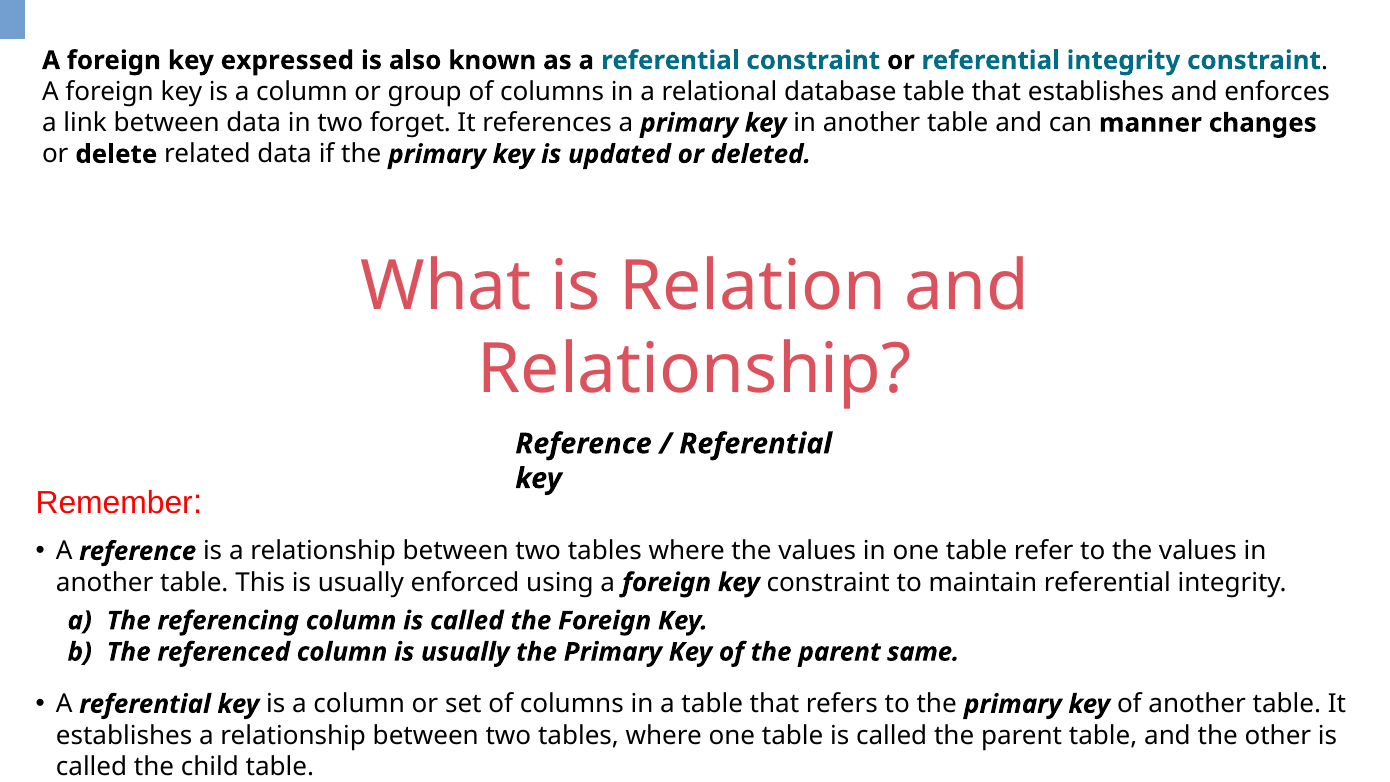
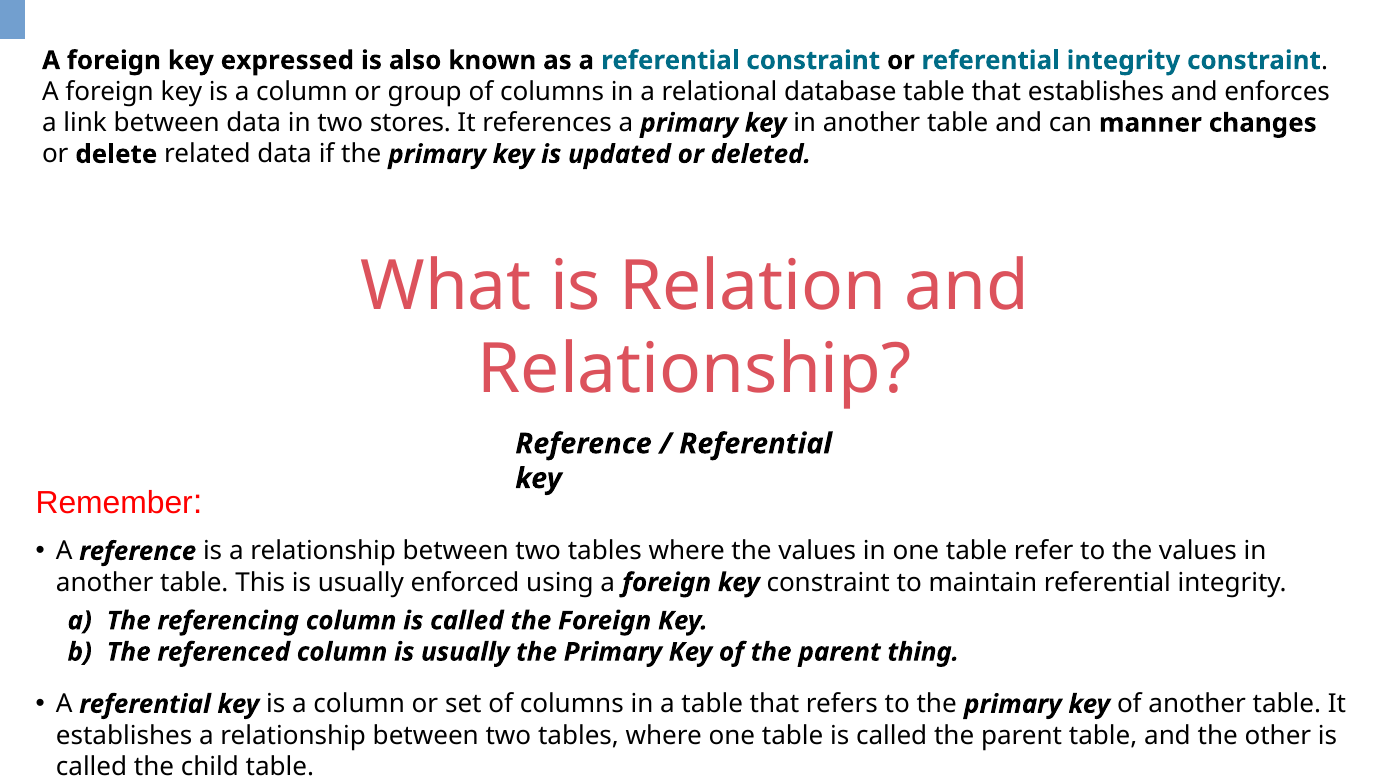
forget: forget -> stores
same: same -> thing
